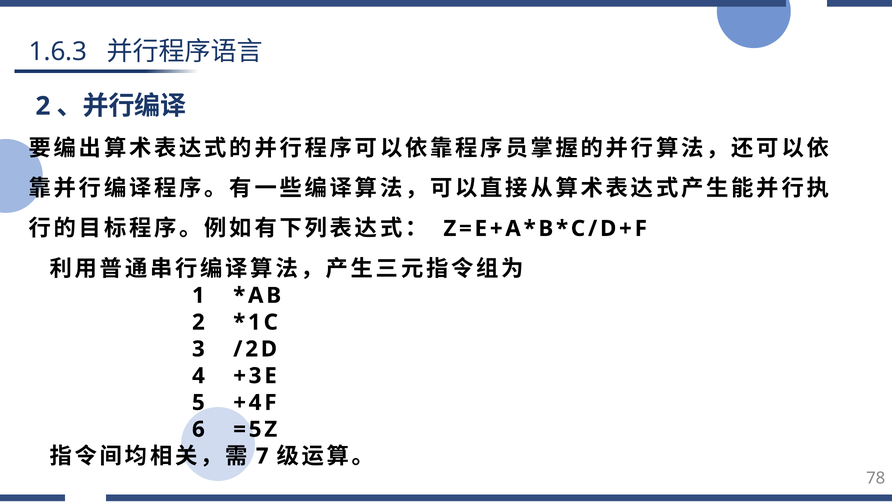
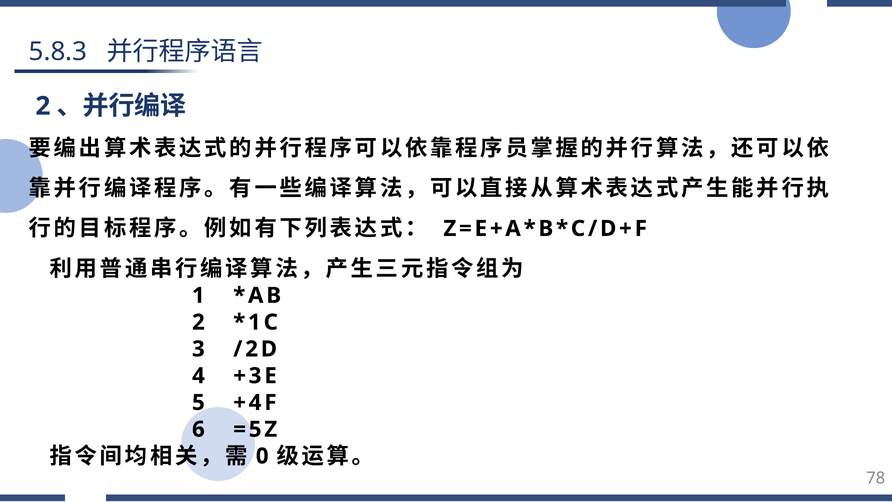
1.6.3: 1.6.3 -> 5.8.3
7: 7 -> 0
